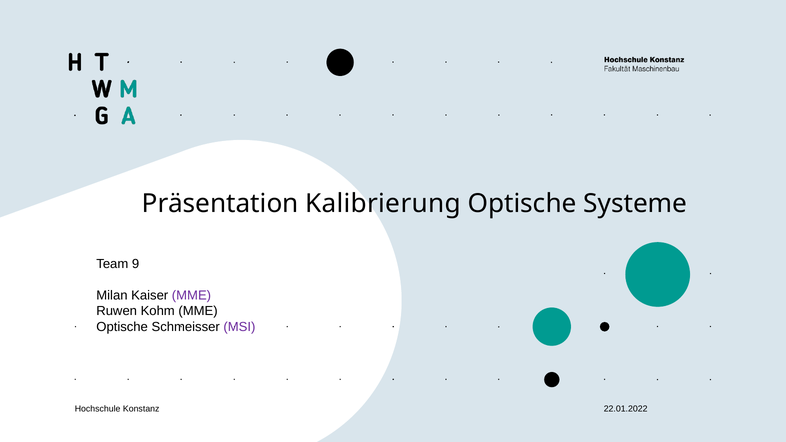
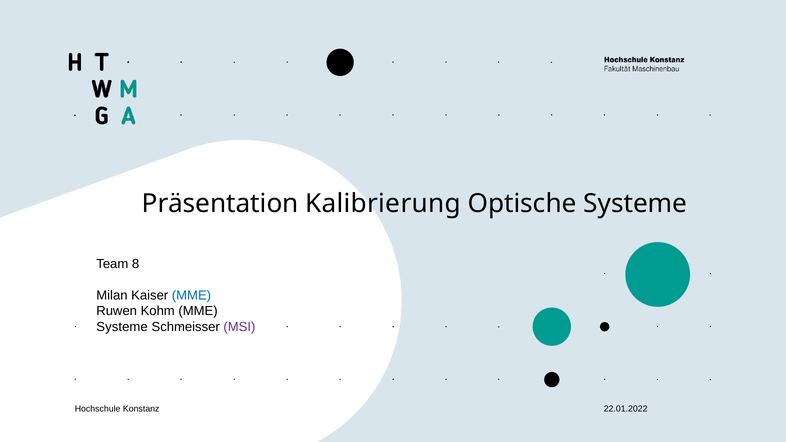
9: 9 -> 8
MME at (191, 295) colour: purple -> blue
Optische at (122, 327): Optische -> Systeme
